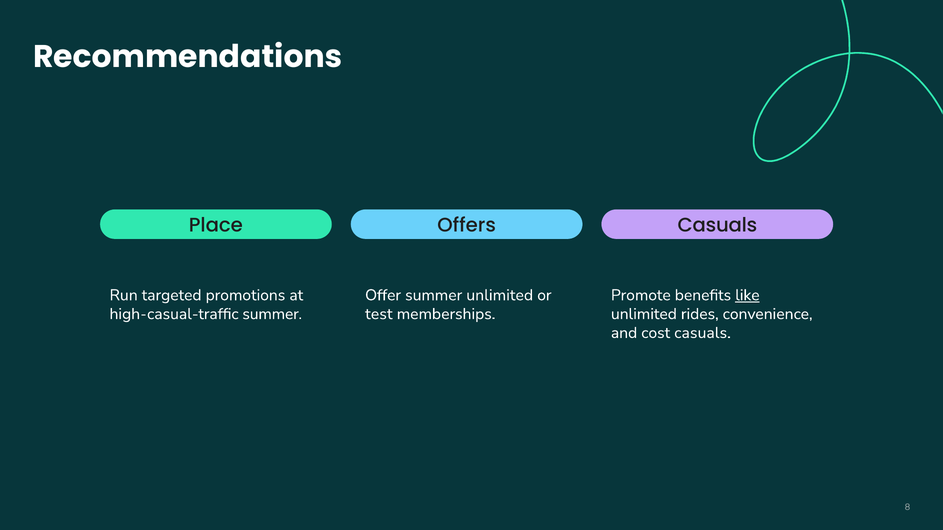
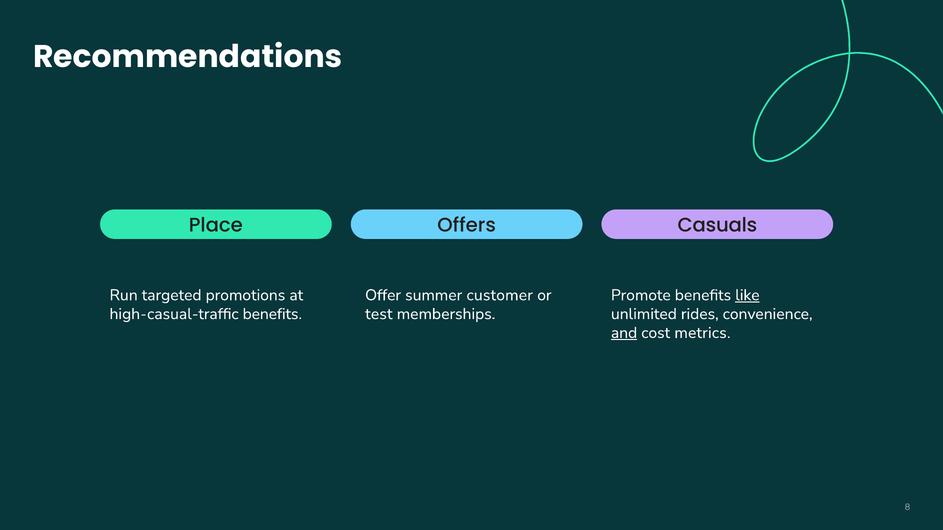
summer unlimited: unlimited -> customer
high-casual-traffic summer: summer -> benefits
and underline: none -> present
cost casuals: casuals -> metrics
